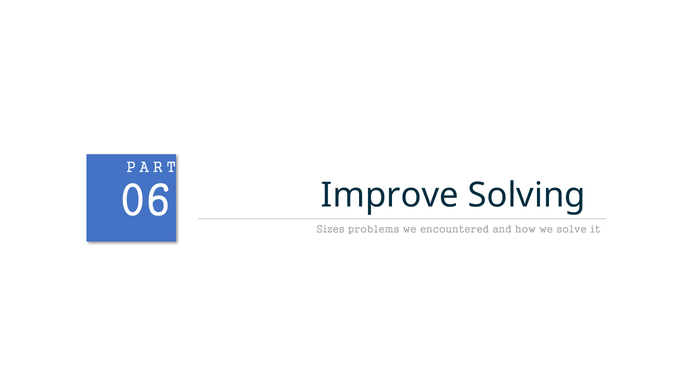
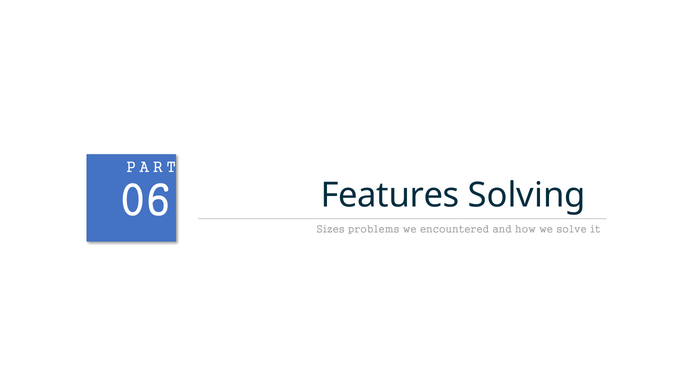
Improve: Improve -> Features
